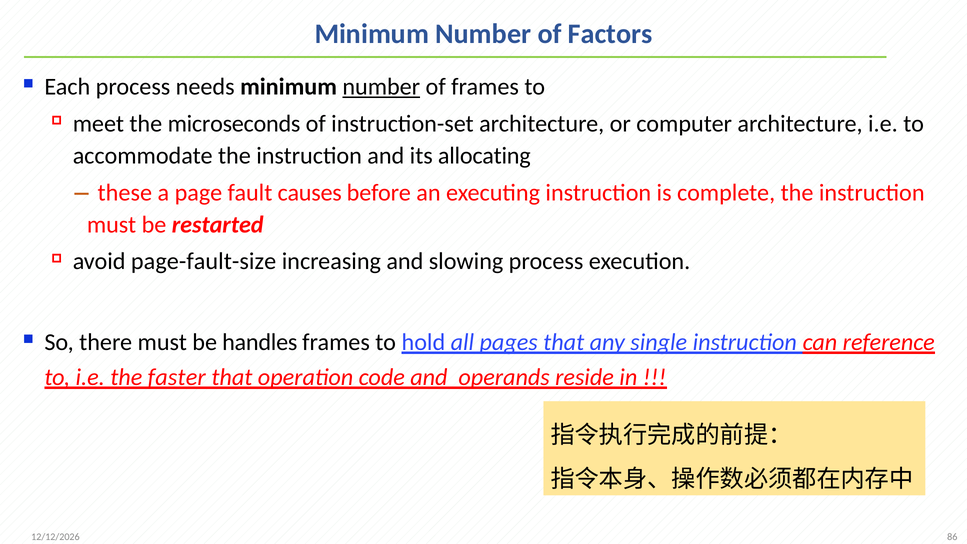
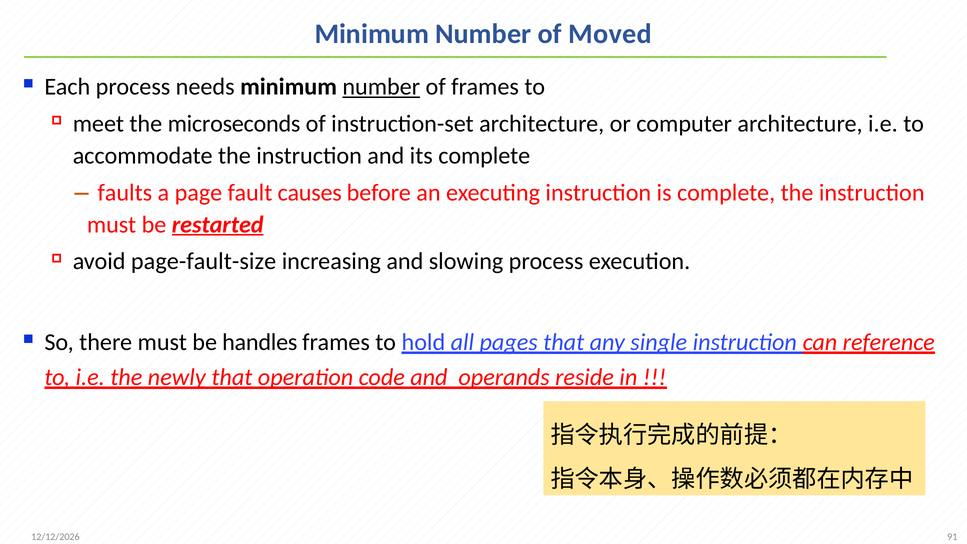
Factors: Factors -> Moved
its allocating: allocating -> complete
these: these -> faults
restarted underline: none -> present
faster: faster -> newly
86: 86 -> 91
